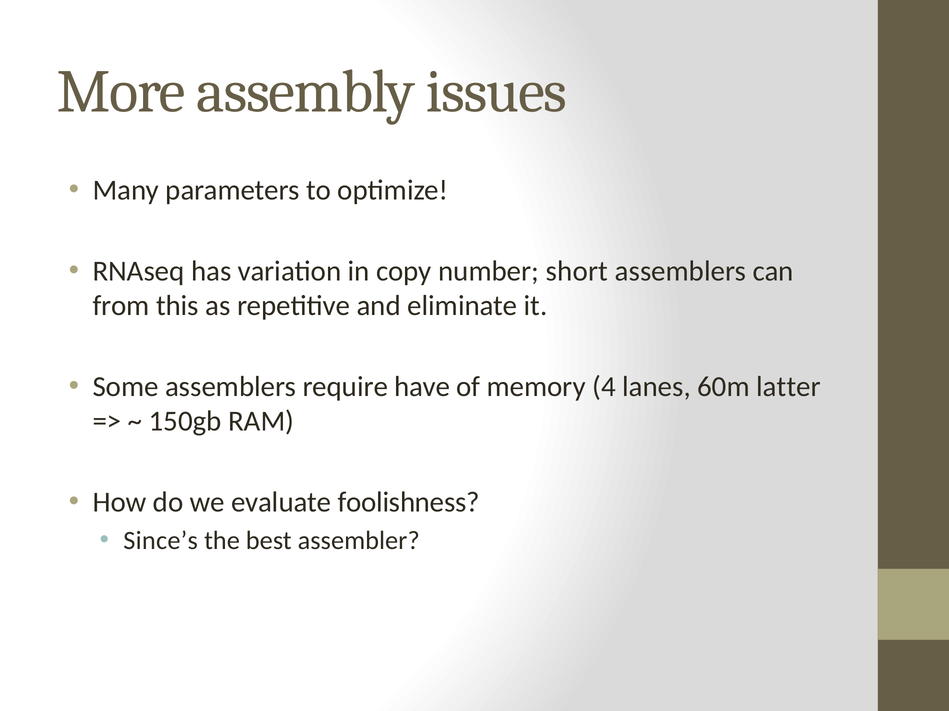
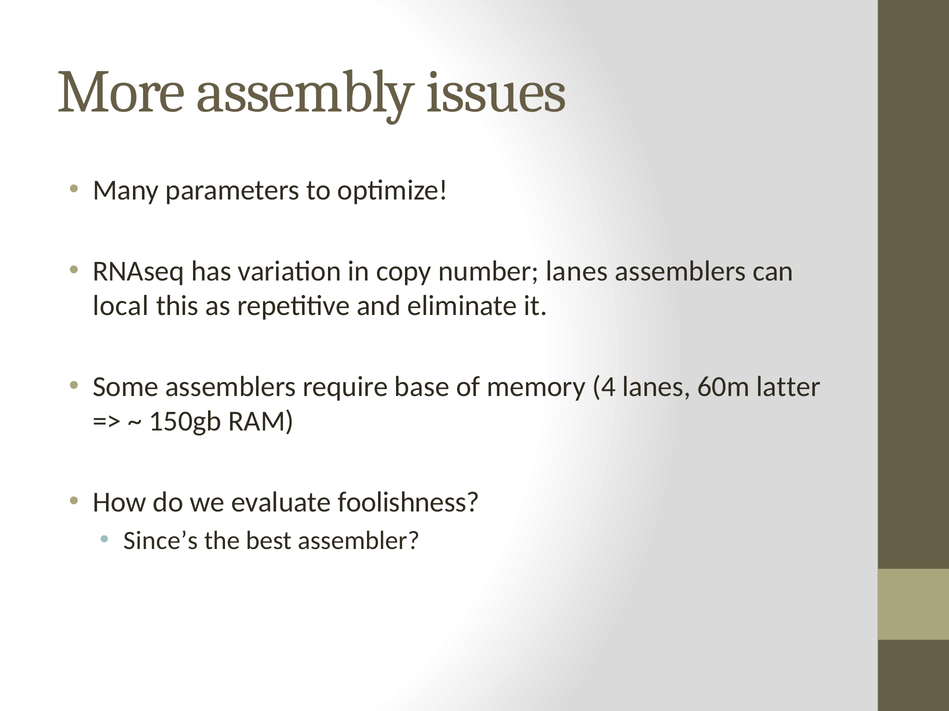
number short: short -> lanes
from: from -> local
have: have -> base
